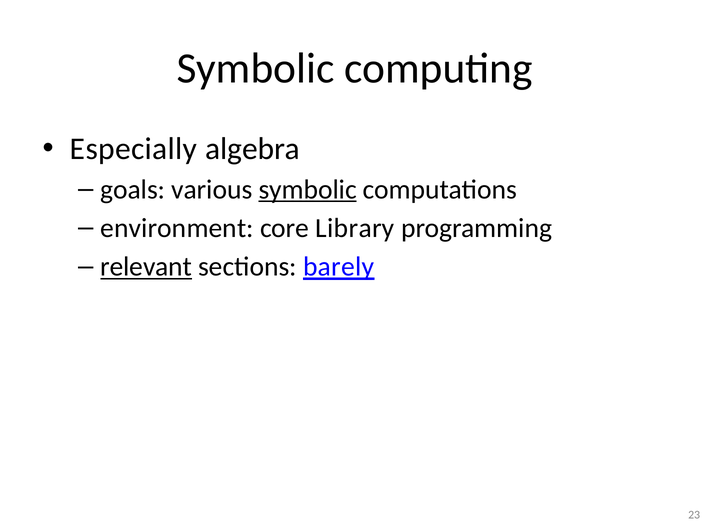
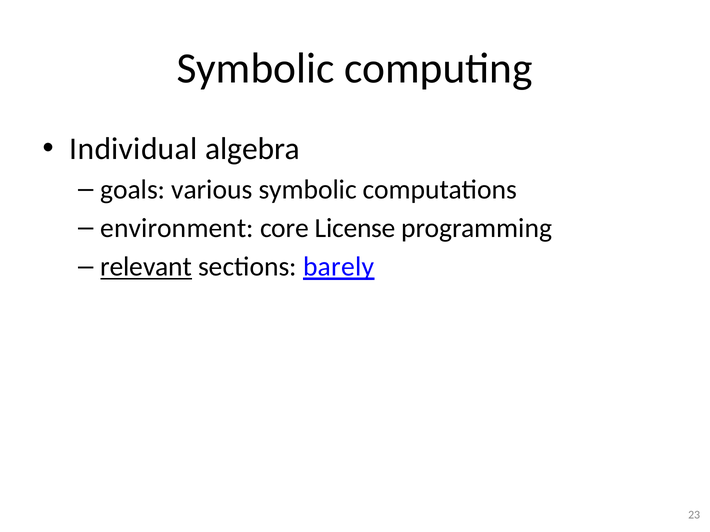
Especially: Especially -> Individual
symbolic at (308, 190) underline: present -> none
Library: Library -> License
